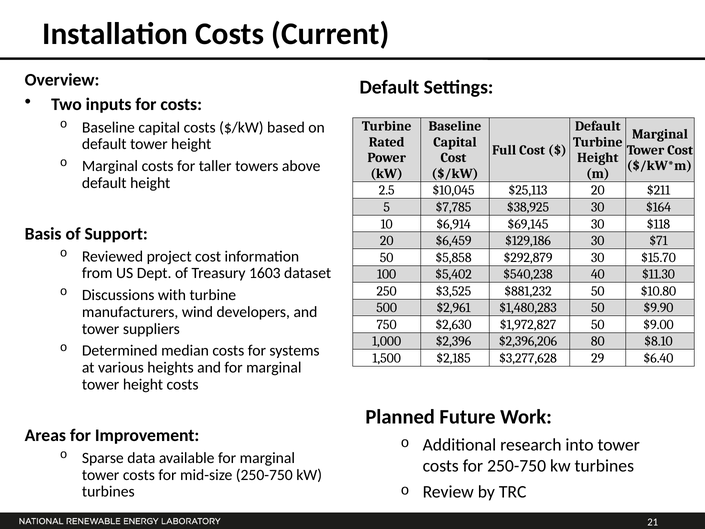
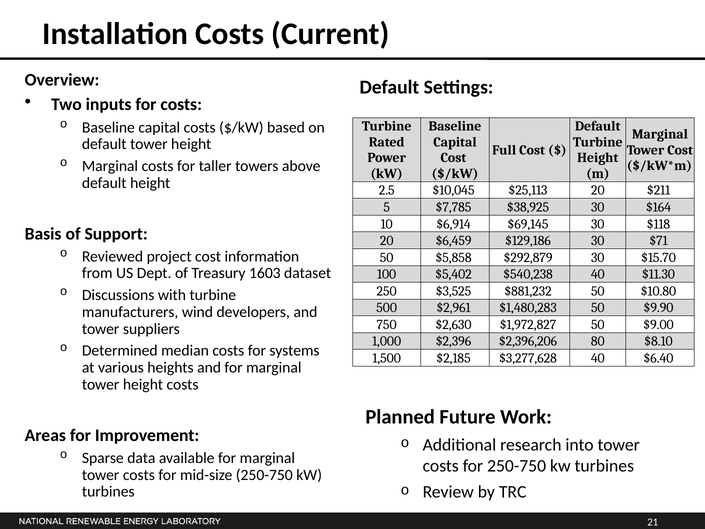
$3,277,628 29: 29 -> 40
